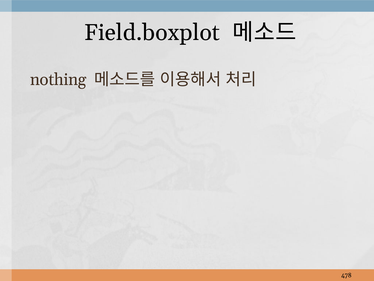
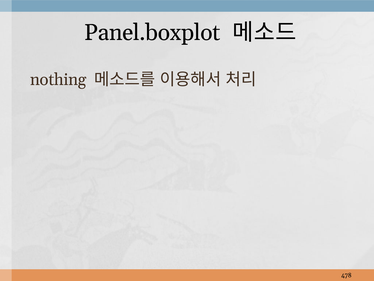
Field.boxplot: Field.boxplot -> Panel.boxplot
